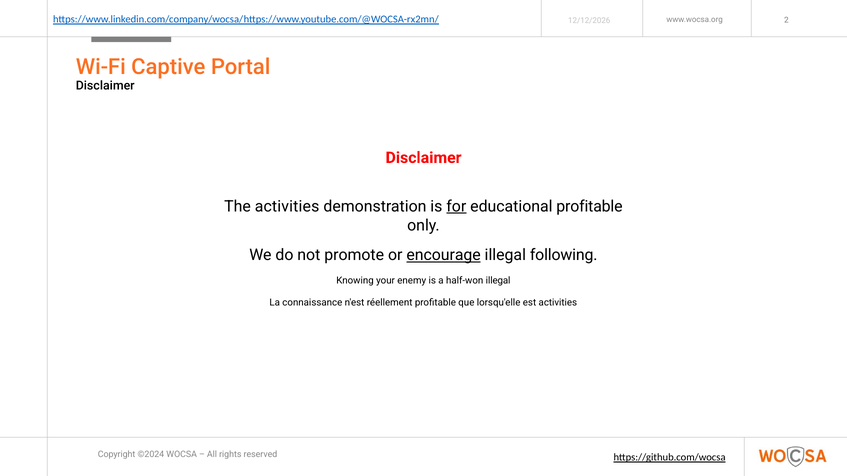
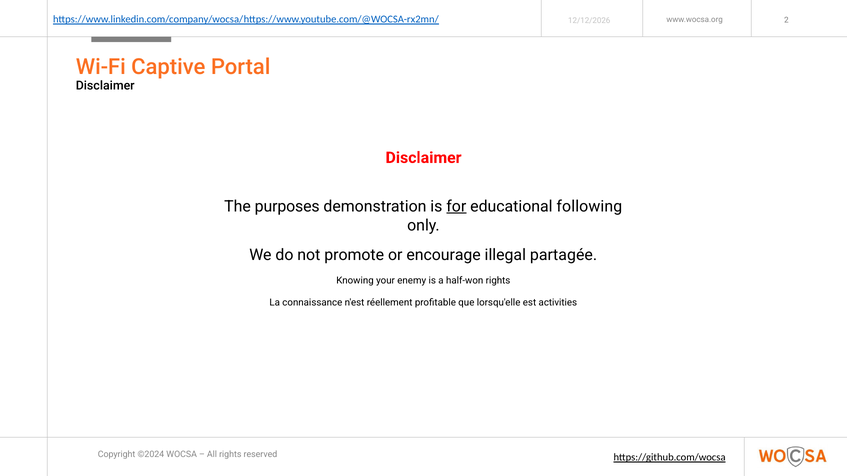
The activities: activities -> purposes
educational profitable: profitable -> following
encourage underline: present -> none
following: following -> partagée
half-won illegal: illegal -> rights
